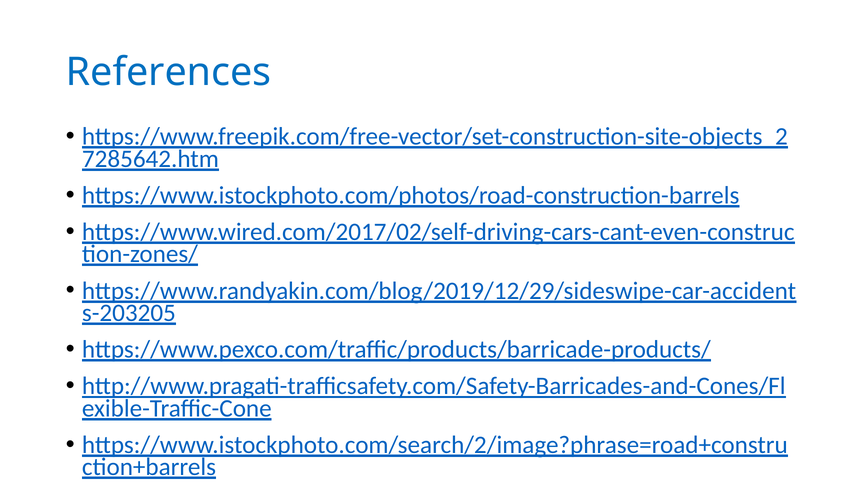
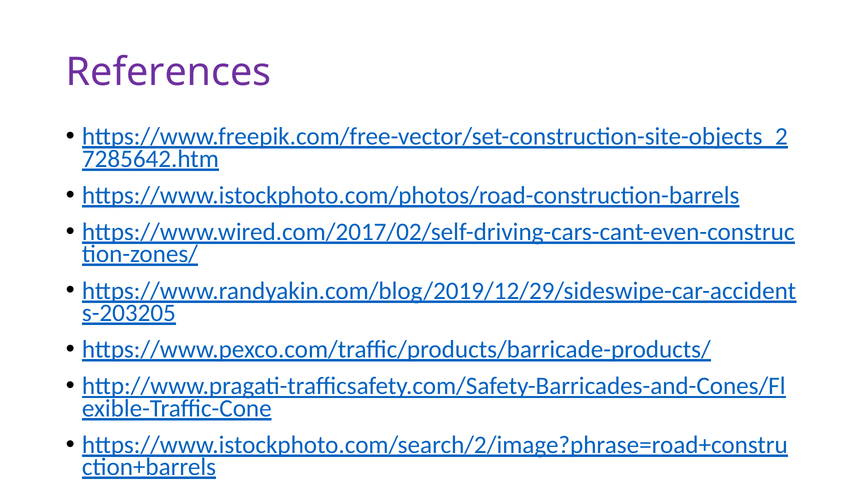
References colour: blue -> purple
